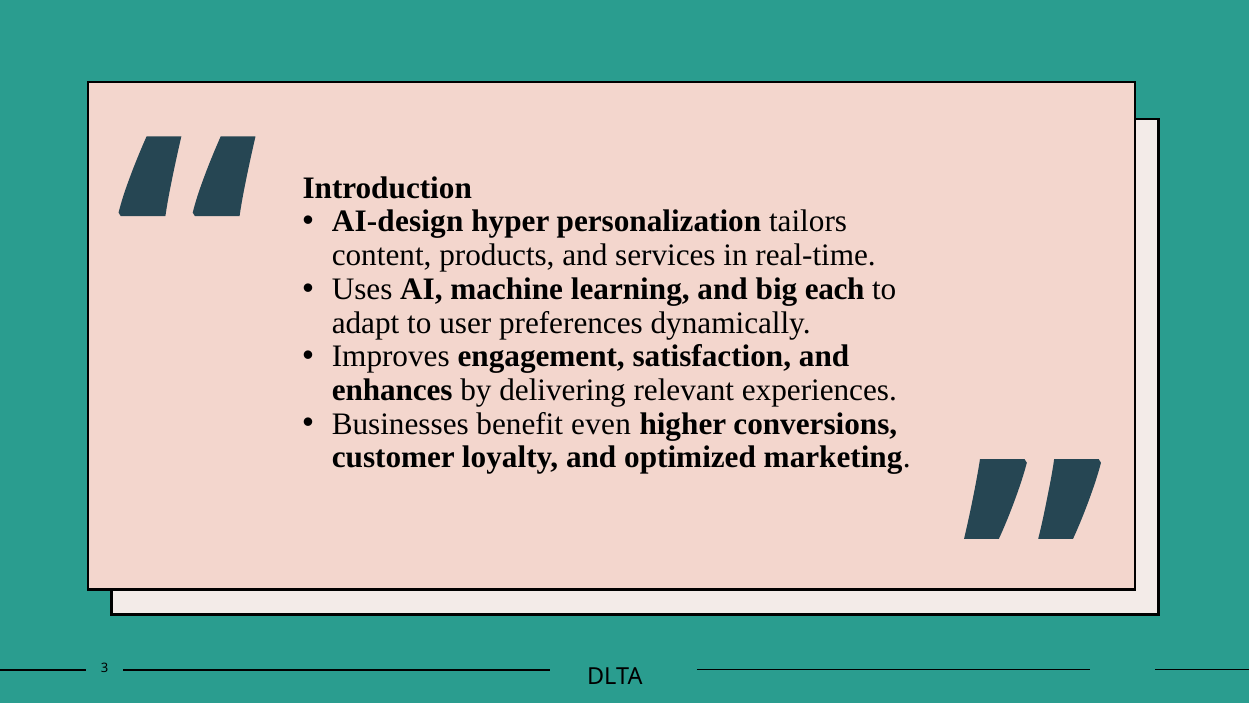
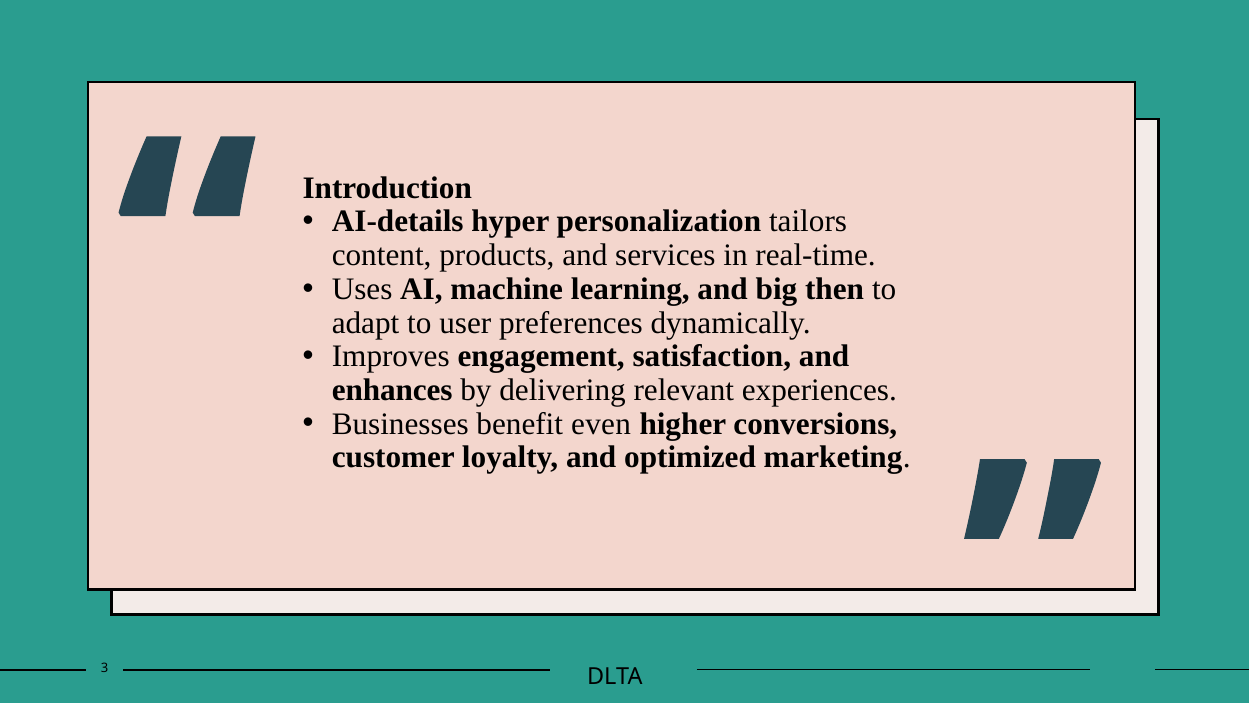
AI-design: AI-design -> AI-details
each: each -> then
